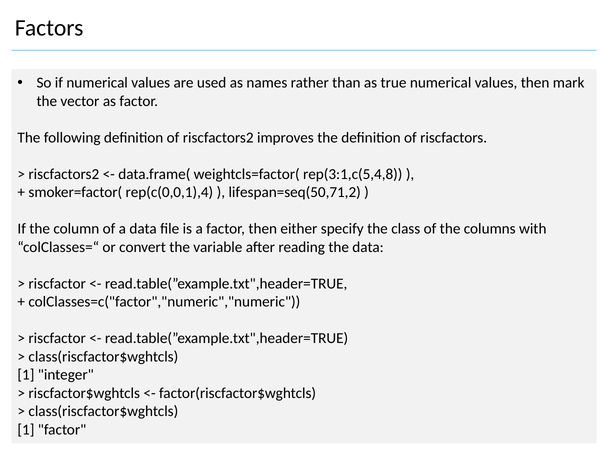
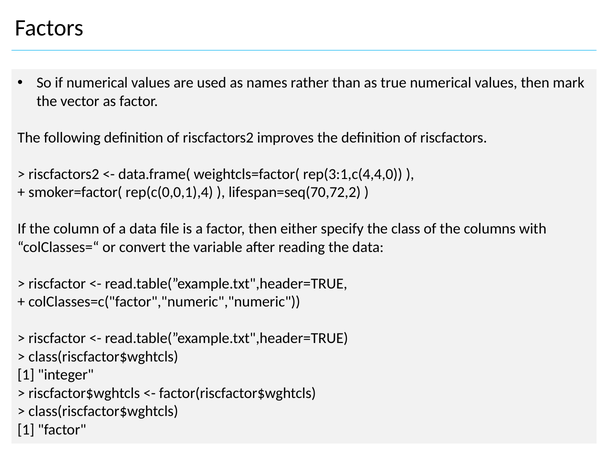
rep(3:1,c(5,4,8: rep(3:1,c(5,4,8 -> rep(3:1,c(4,4,0
lifespan=seq(50,71,2: lifespan=seq(50,71,2 -> lifespan=seq(70,72,2
